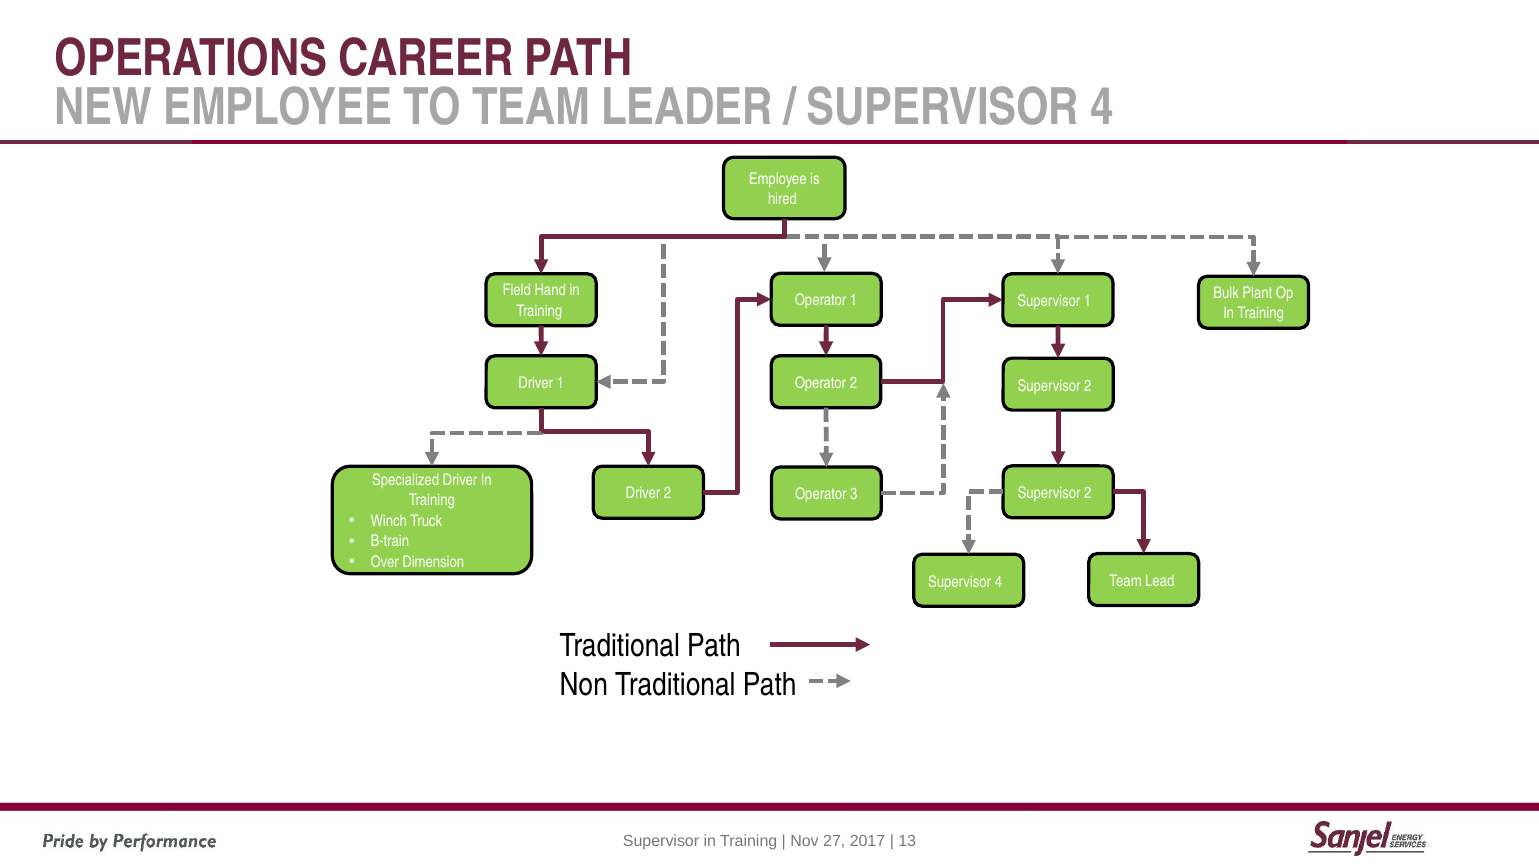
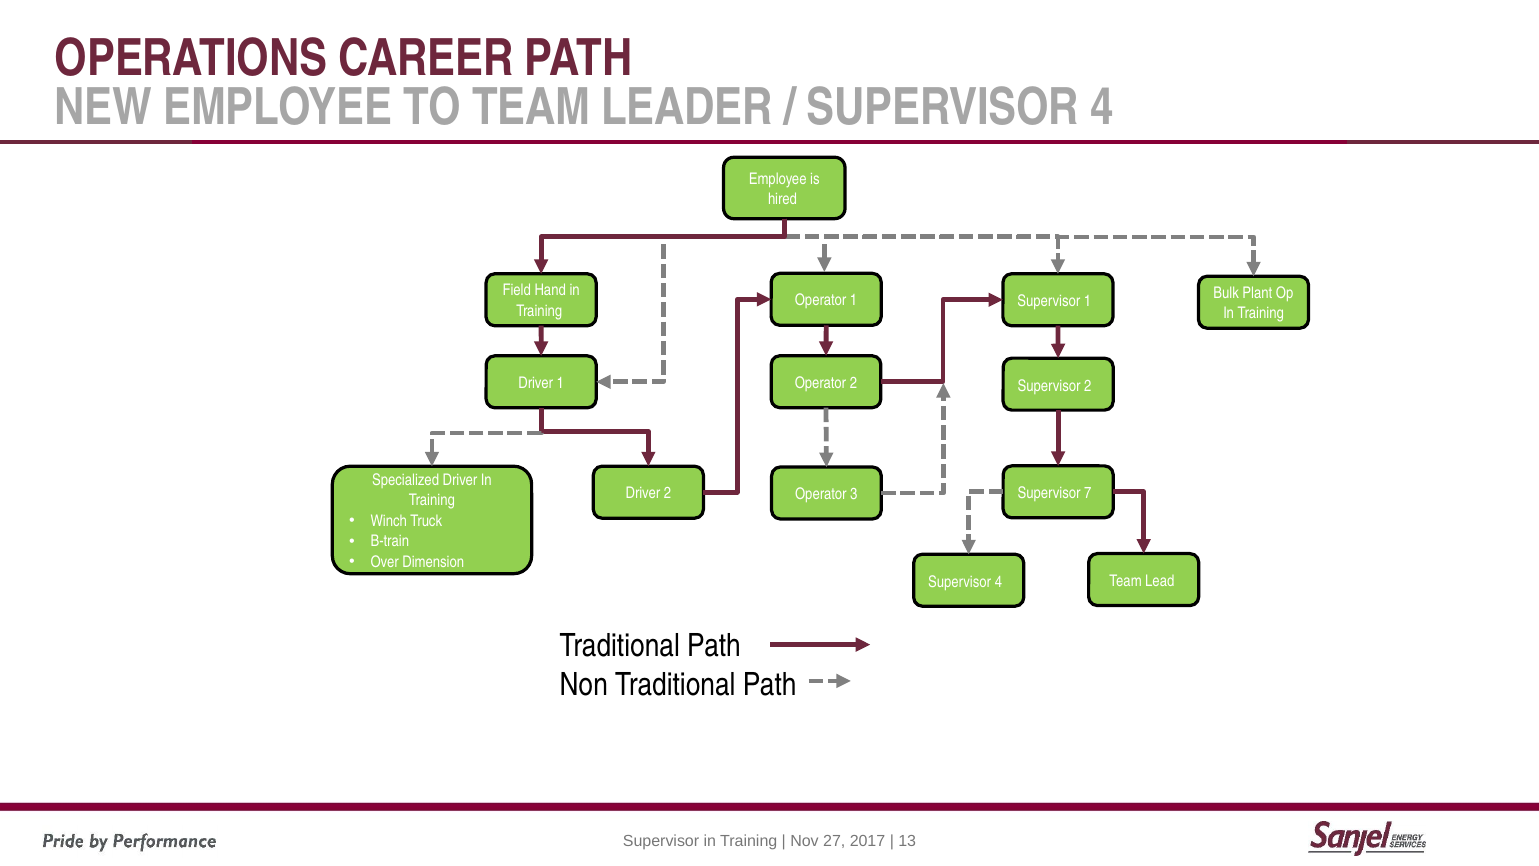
2 at (1088, 493): 2 -> 7
